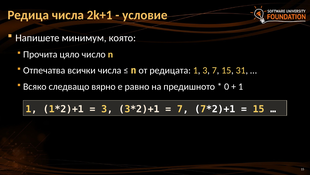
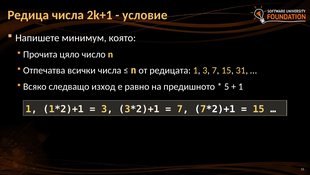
вярно: вярно -> изход
0: 0 -> 5
